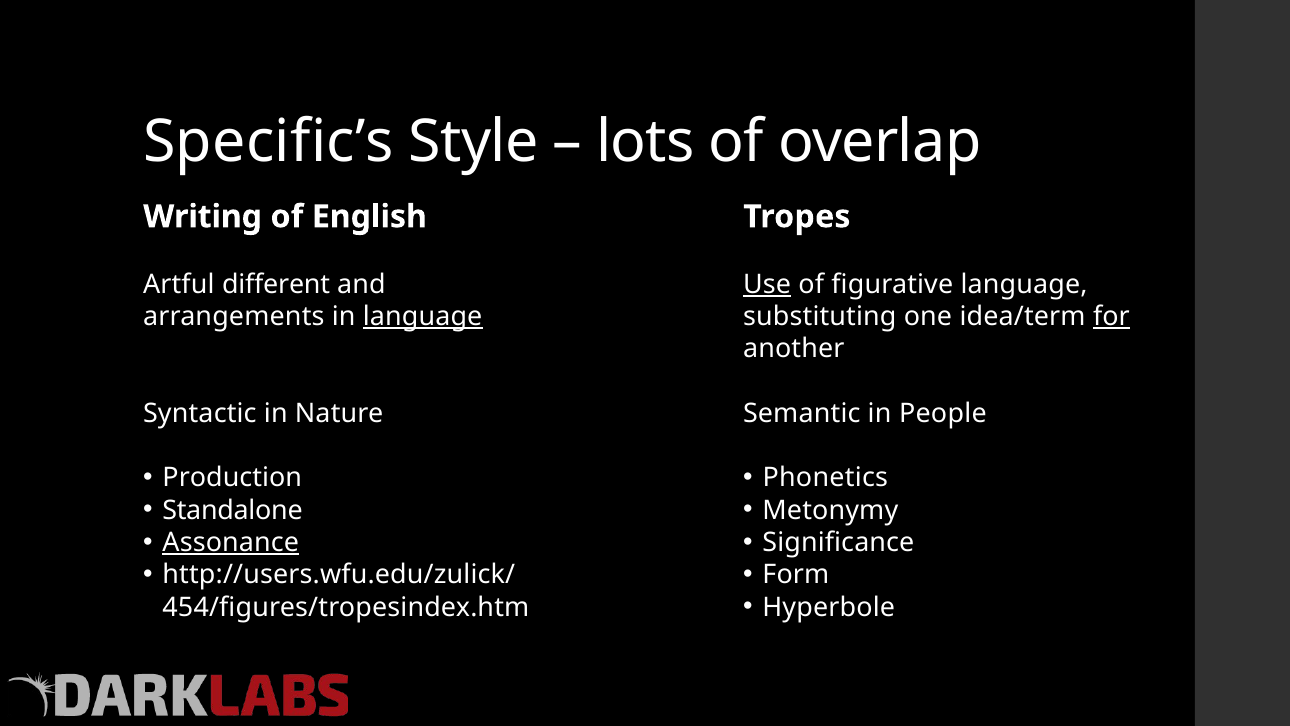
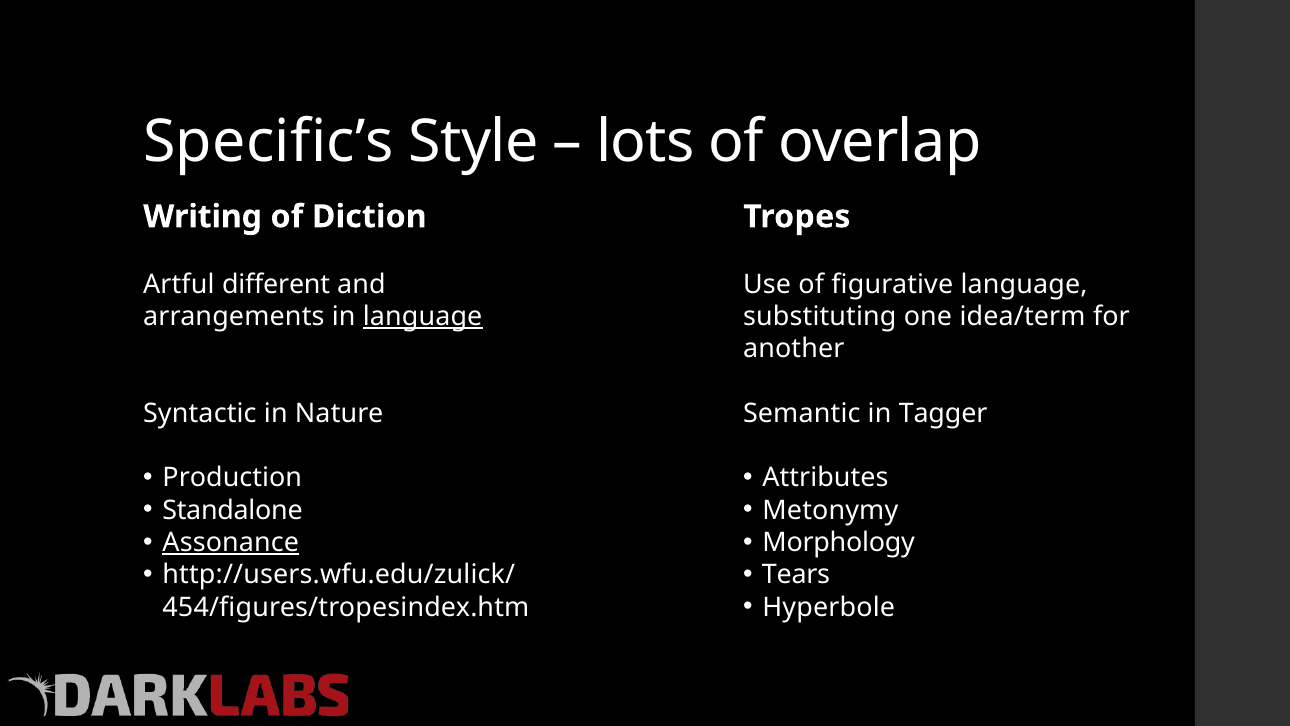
English: English -> Diction
Use underline: present -> none
for underline: present -> none
People: People -> Tagger
Phonetics: Phonetics -> Attributes
Significance: Significance -> Morphology
Form: Form -> Tears
